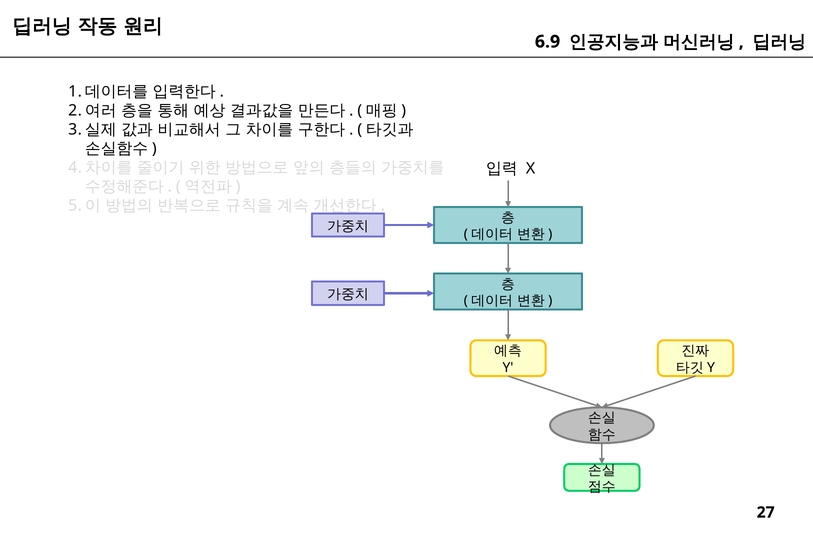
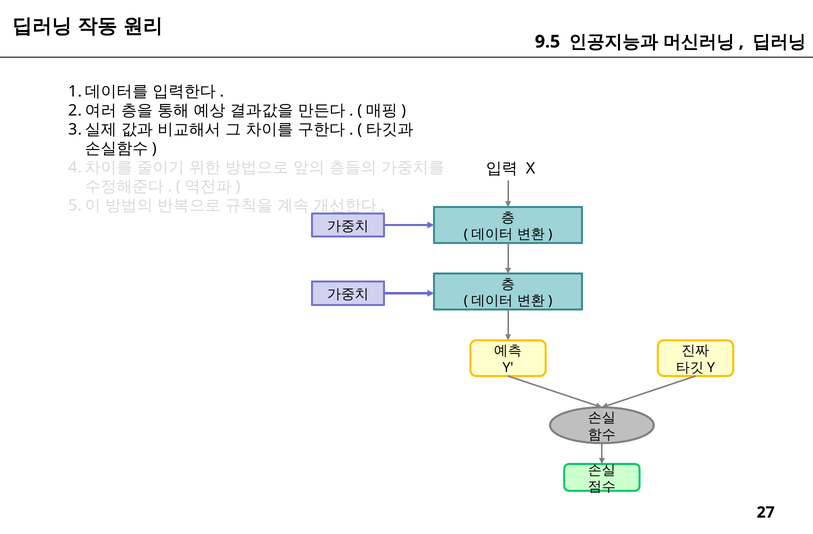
6.9: 6.9 -> 9.5
